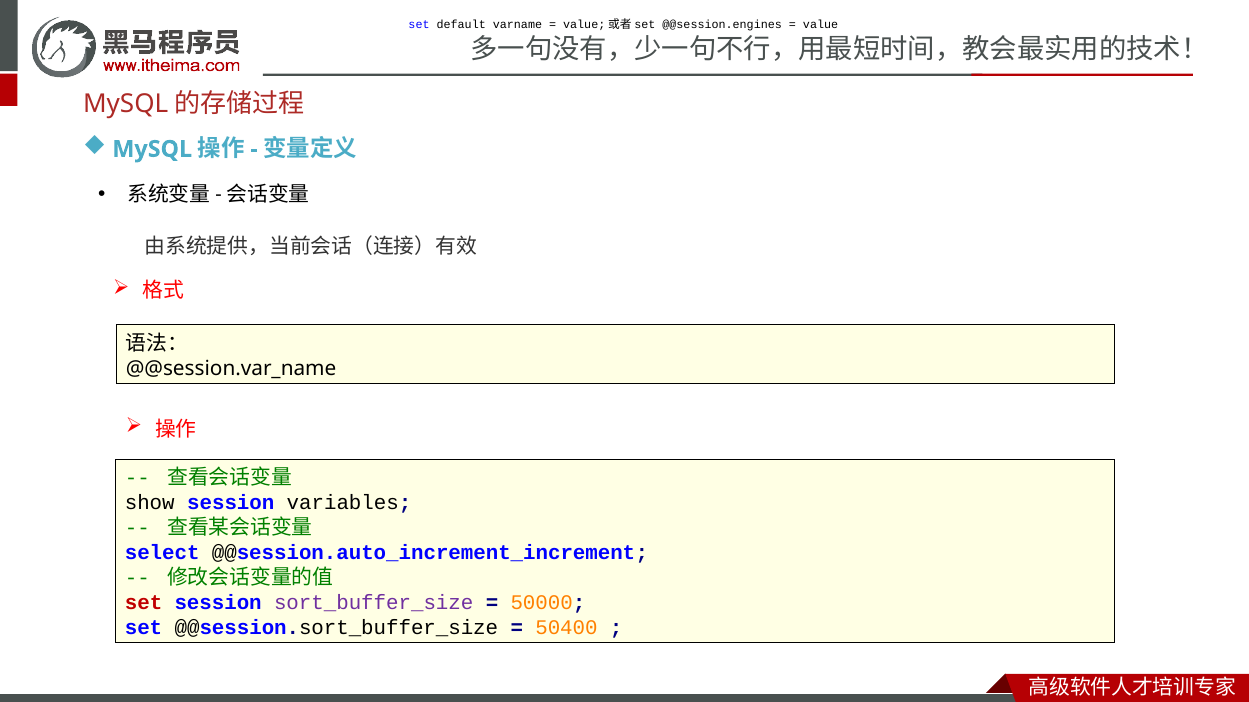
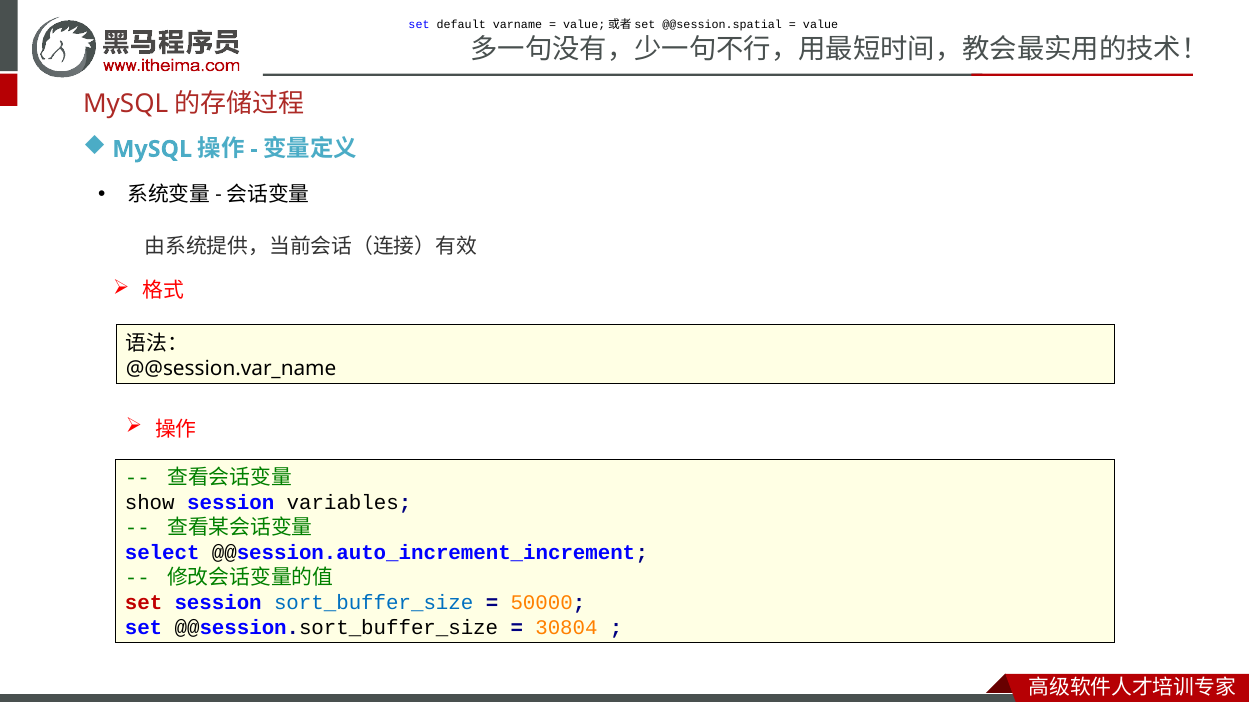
@@session.engines: @@session.engines -> @@session.spatial
sort_buffer_size colour: purple -> blue
50400: 50400 -> 30804
